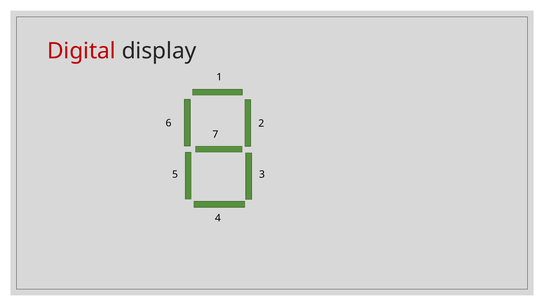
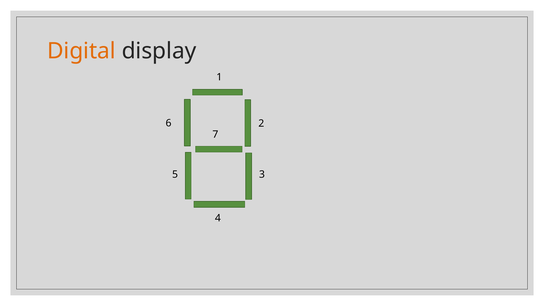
Digital colour: red -> orange
